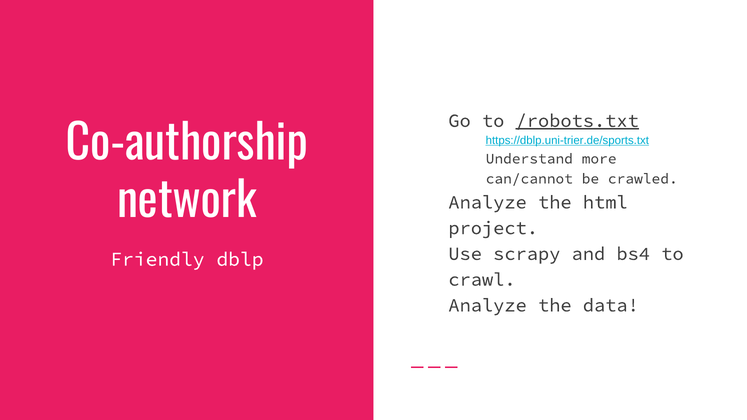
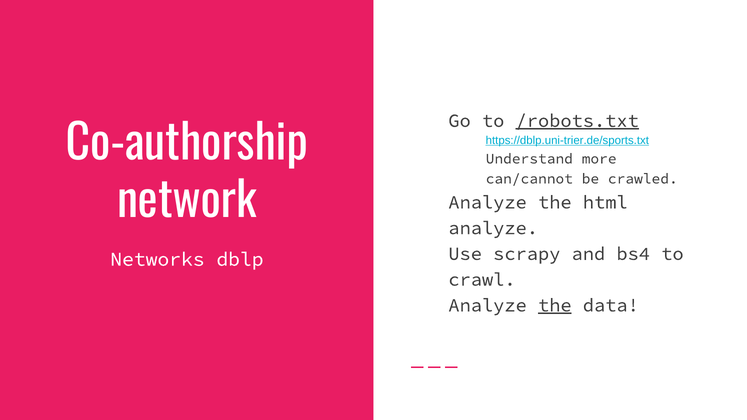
project at (493, 228): project -> analyze
Friendly: Friendly -> Networks
the at (555, 305) underline: none -> present
